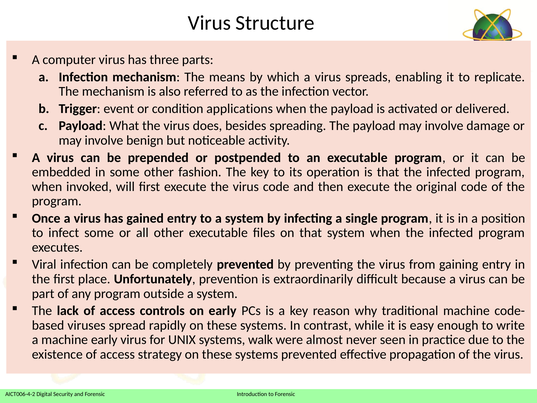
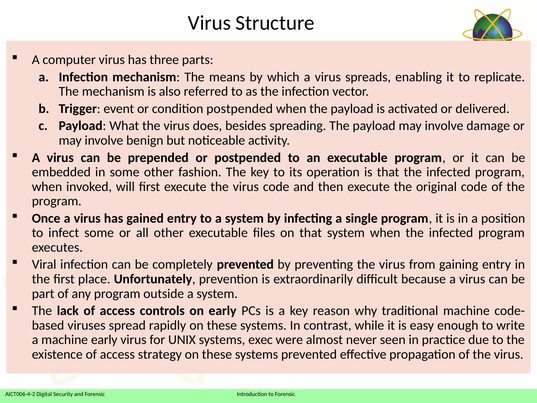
condition applications: applications -> postpended
walk: walk -> exec
